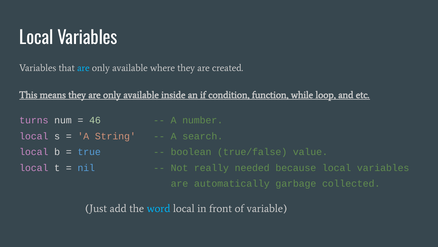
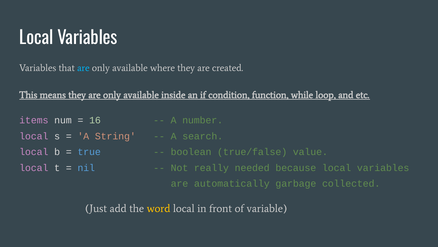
turns: turns -> items
46: 46 -> 16
word colour: light blue -> yellow
